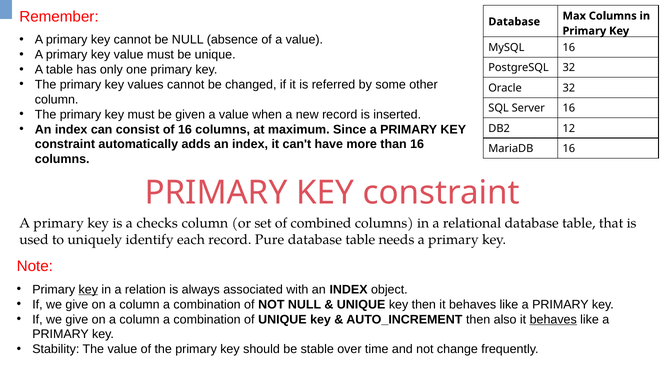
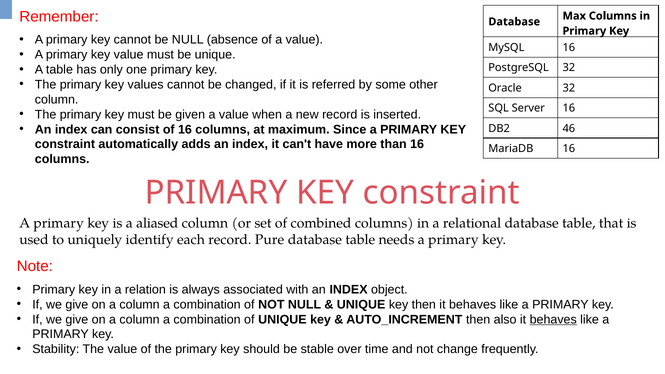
12: 12 -> 46
checks: checks -> aliased
key at (88, 290) underline: present -> none
